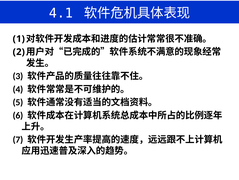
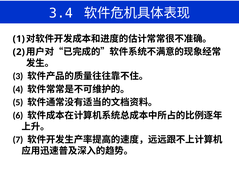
4.1: 4.1 -> 3.4
